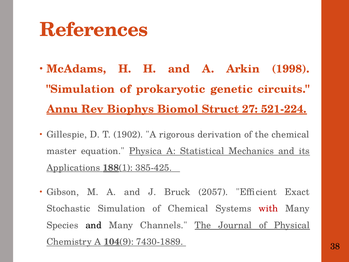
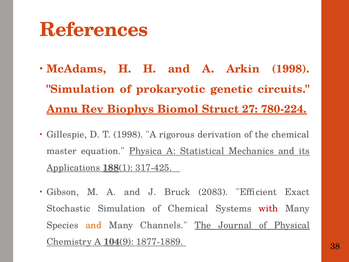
521-224: 521-224 -> 780-224
T 1902: 1902 -> 1998
385-425: 385-425 -> 317-425
2057: 2057 -> 2083
and at (94, 225) colour: black -> orange
7430-1889: 7430-1889 -> 1877-1889
